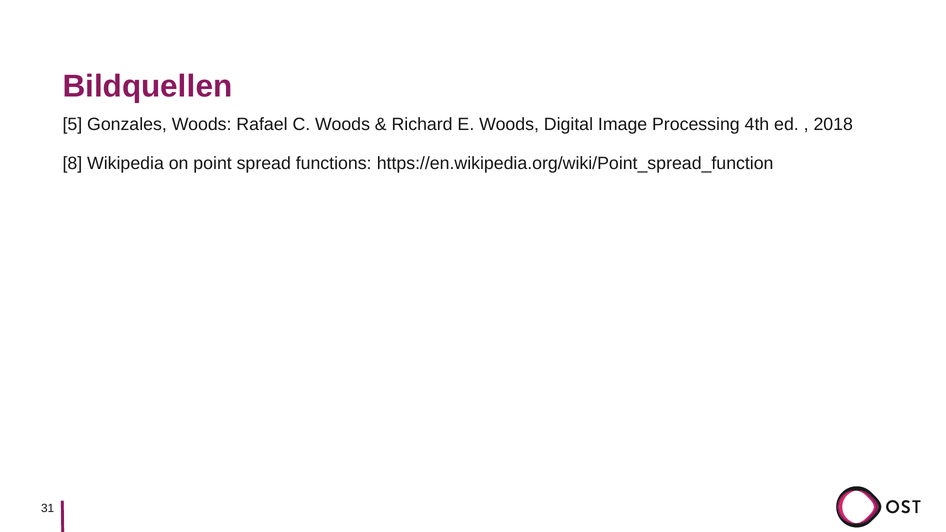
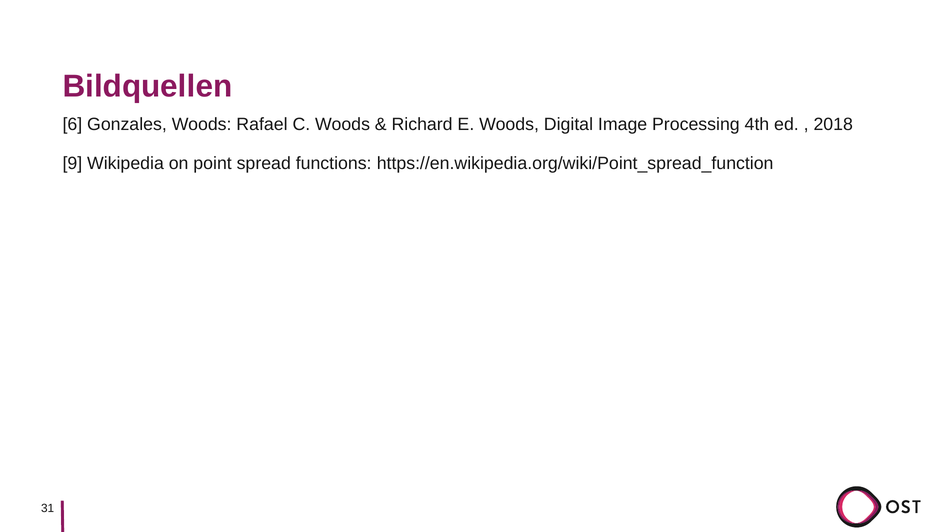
5: 5 -> 6
8: 8 -> 9
